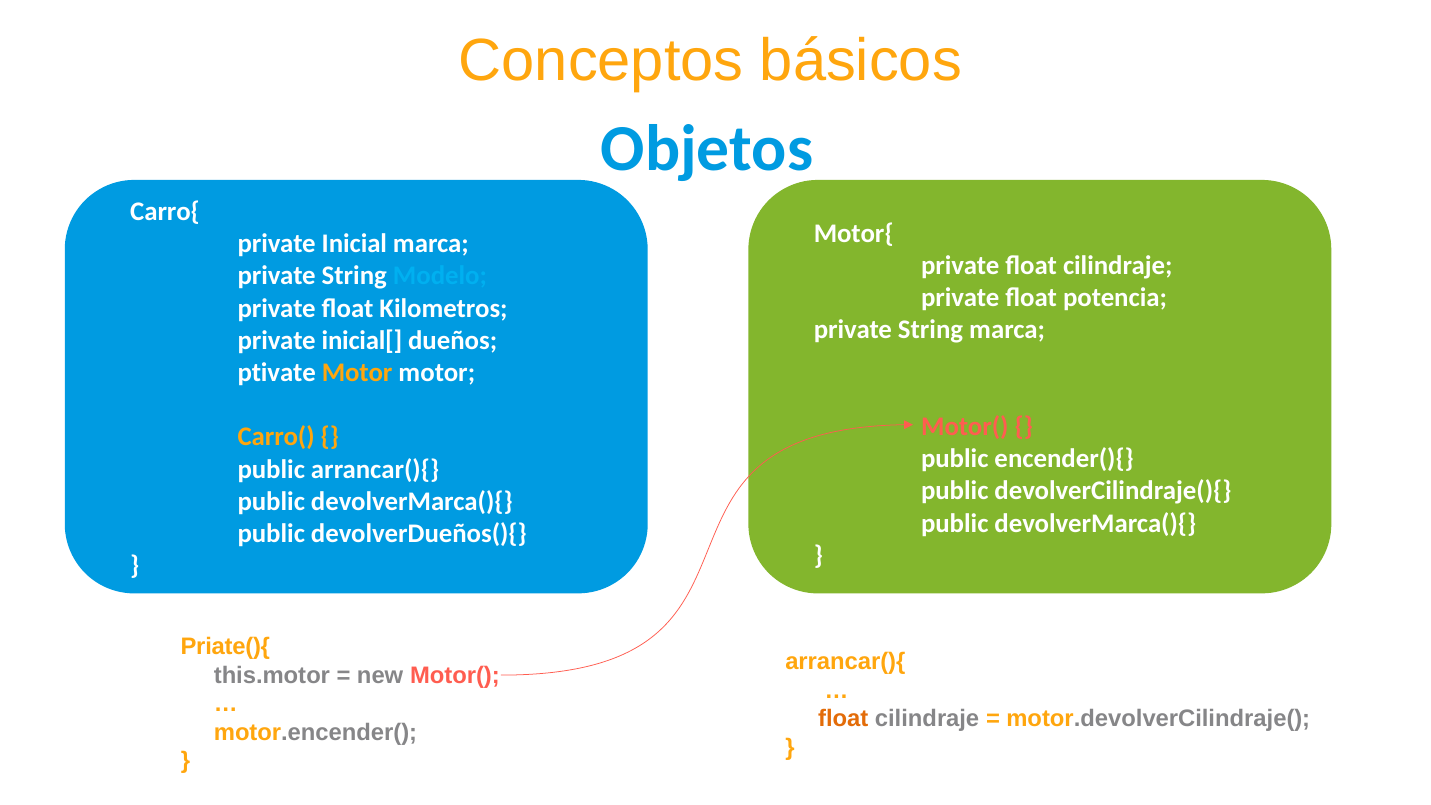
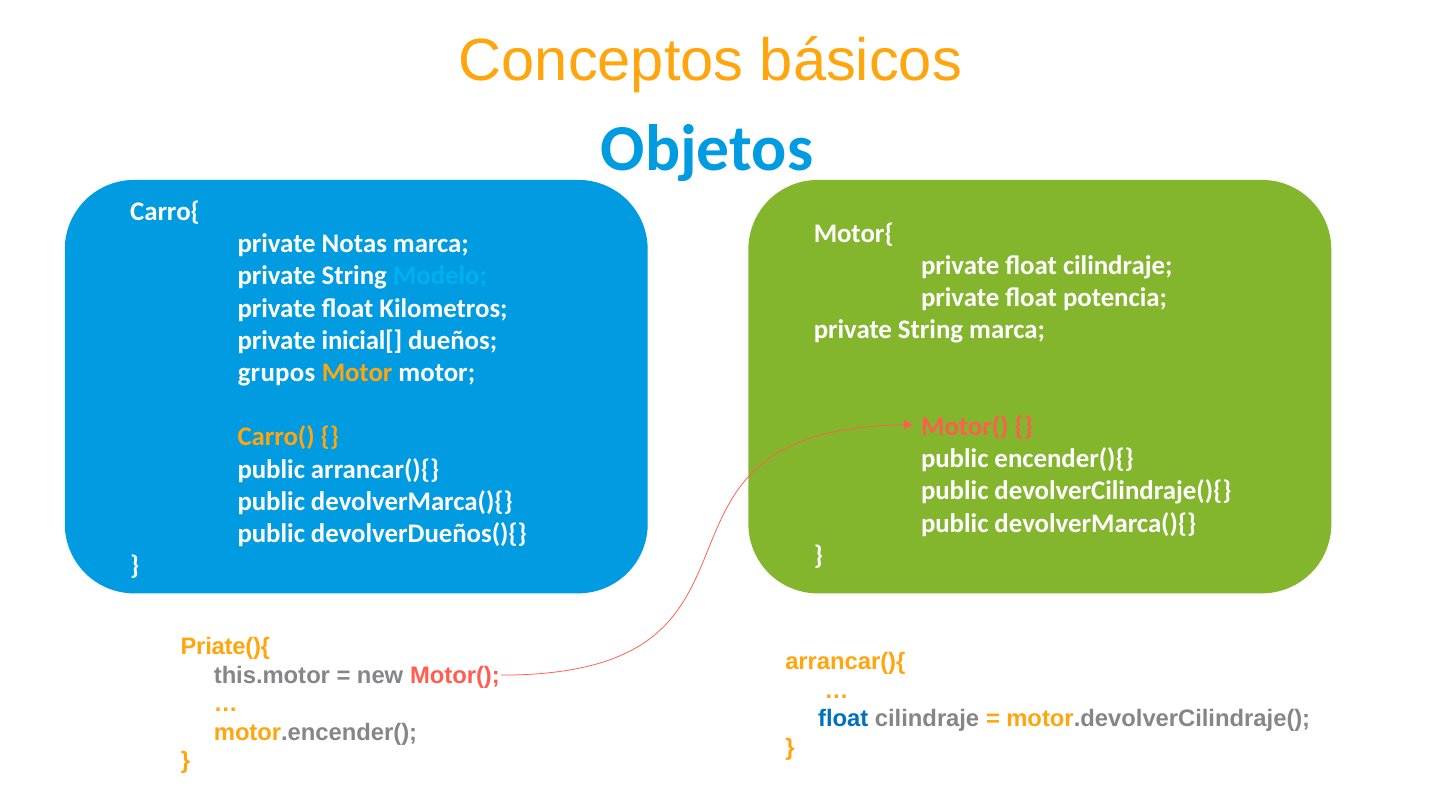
Inicial: Inicial -> Notas
ptivate: ptivate -> grupos
float at (843, 719) colour: orange -> blue
